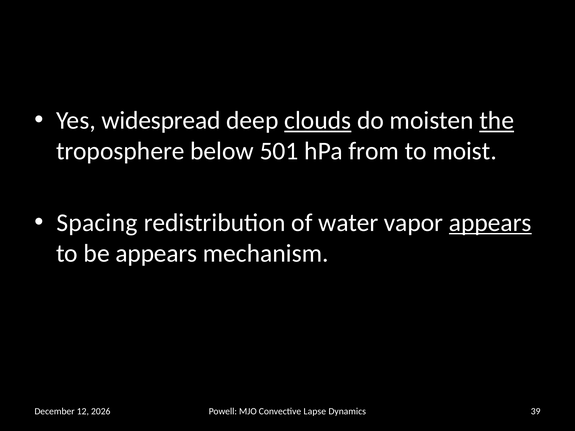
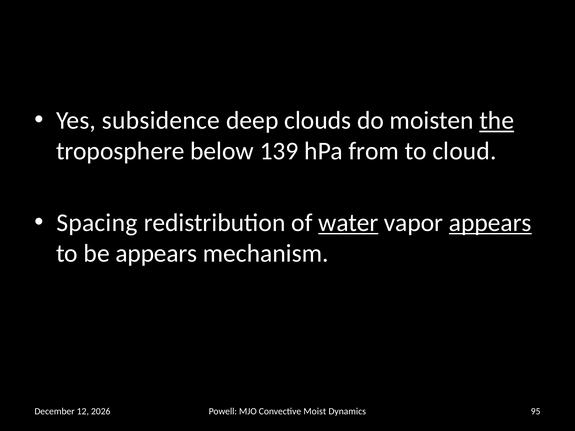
widespread: widespread -> subsidence
clouds underline: present -> none
501: 501 -> 139
moist: moist -> cloud
water underline: none -> present
Lapse: Lapse -> Moist
39: 39 -> 95
